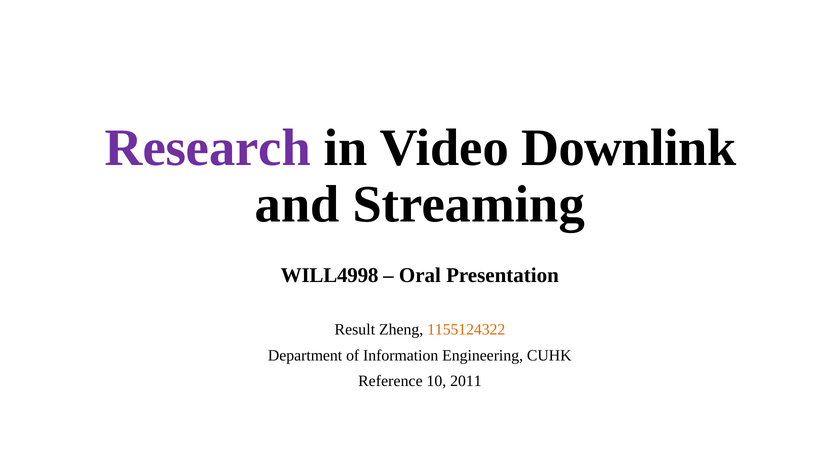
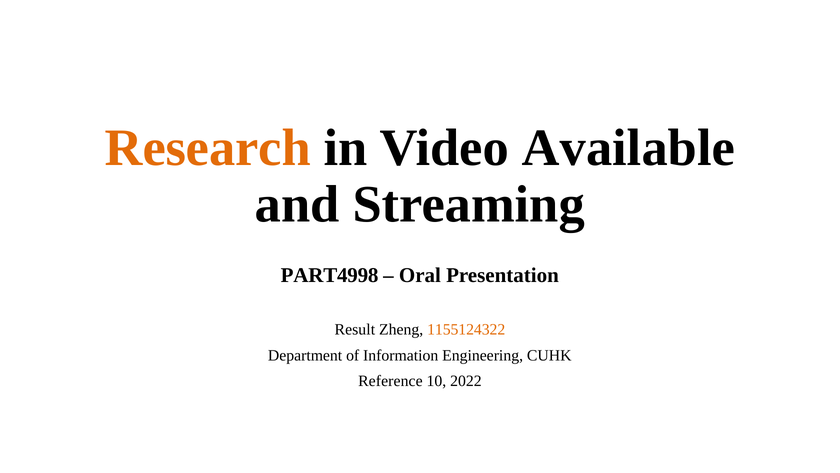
Research colour: purple -> orange
Downlink: Downlink -> Available
WILL4998: WILL4998 -> PART4998
2011: 2011 -> 2022
